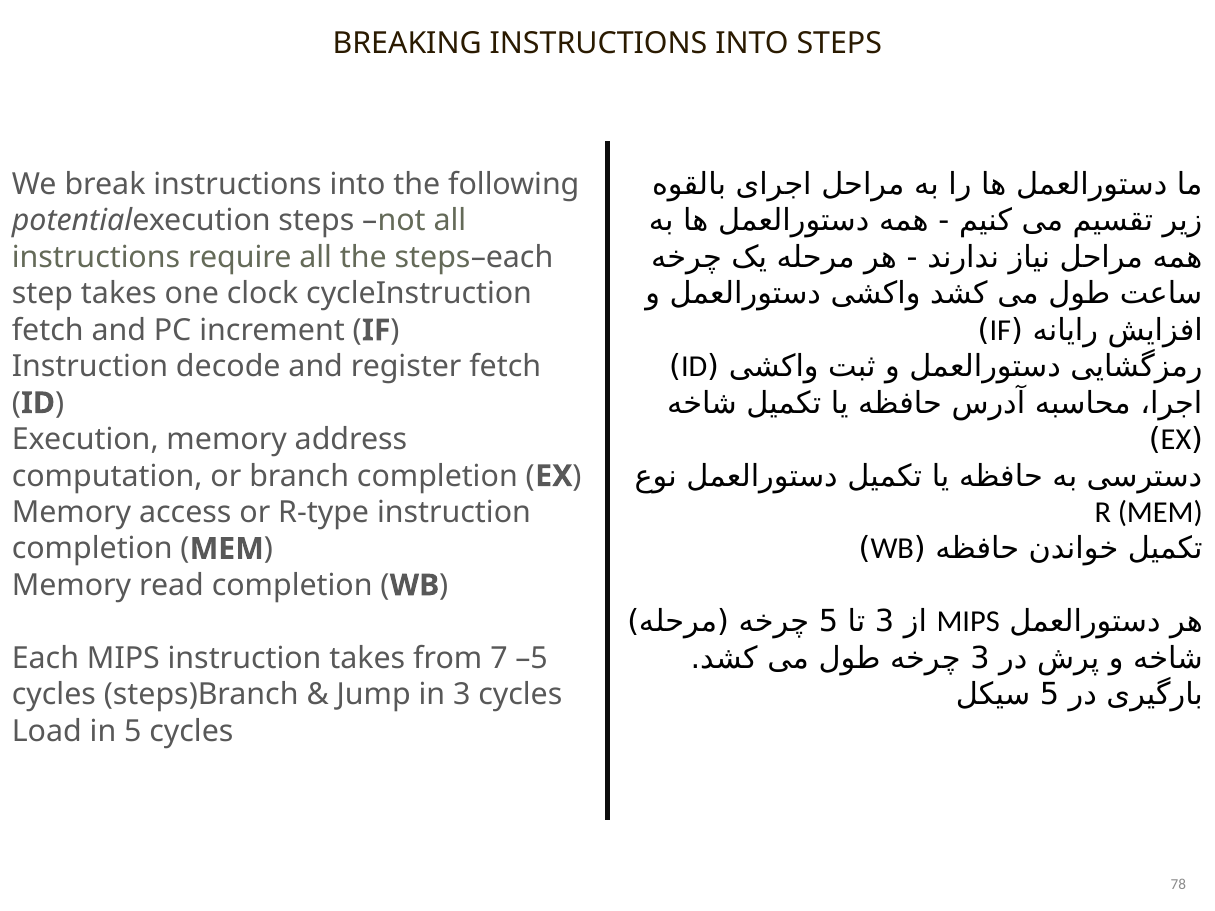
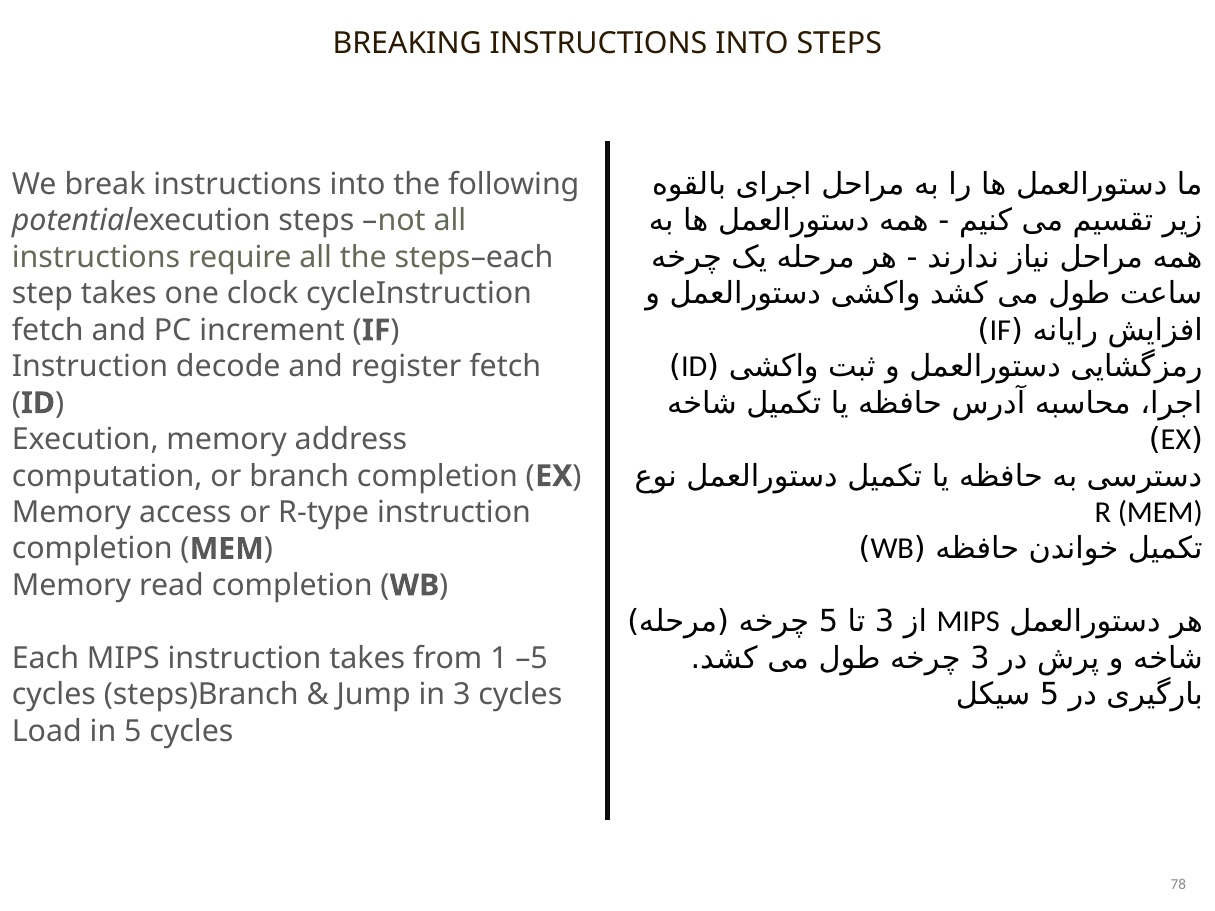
7: 7 -> 1
